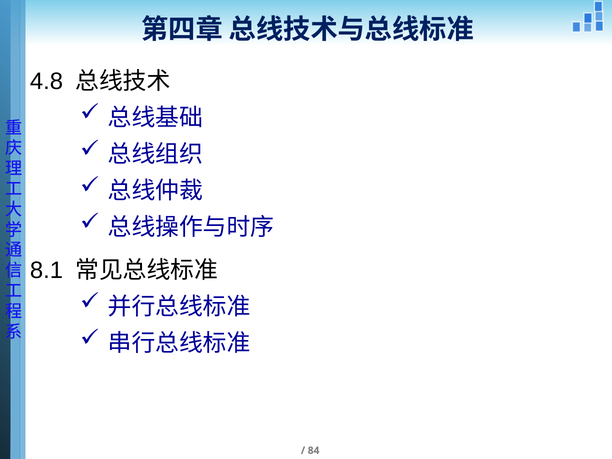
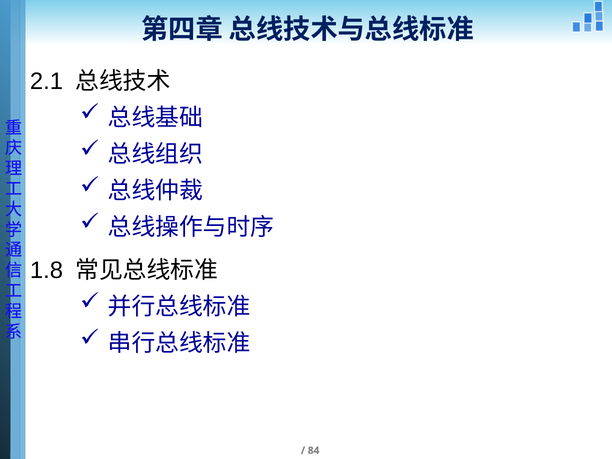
4.8: 4.8 -> 2.1
8.1: 8.1 -> 1.8
